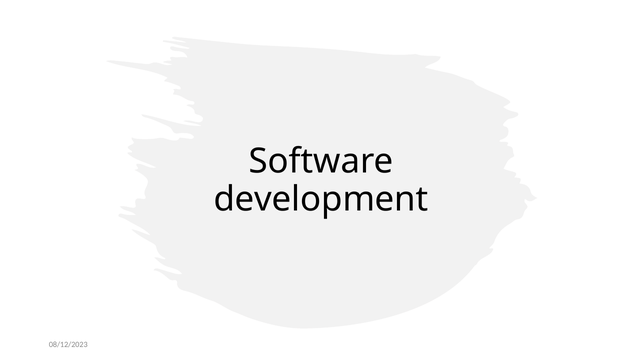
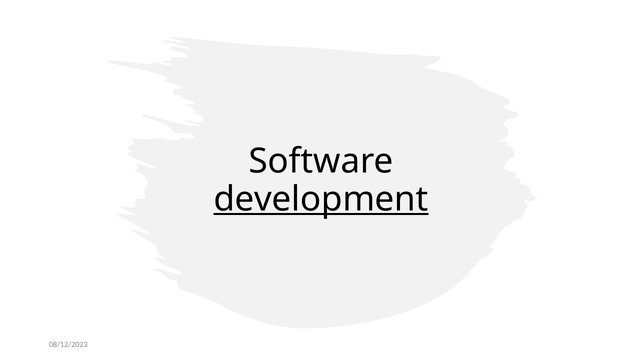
development underline: none -> present
